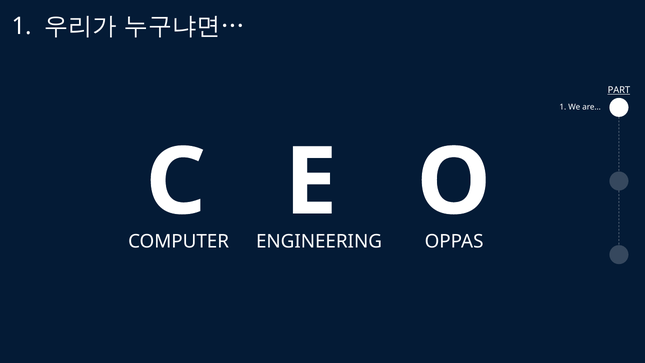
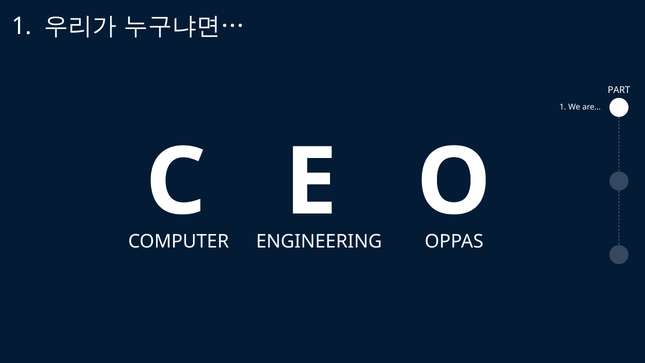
PART underline: present -> none
